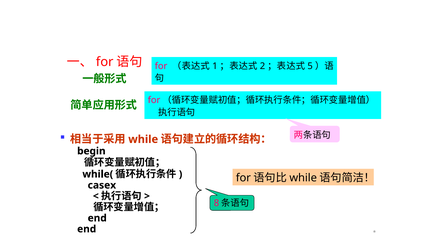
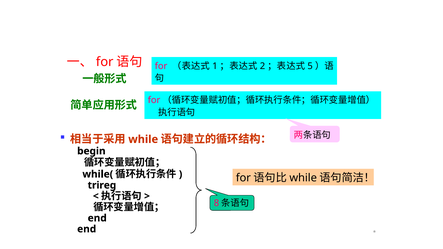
casex: casex -> trireg
